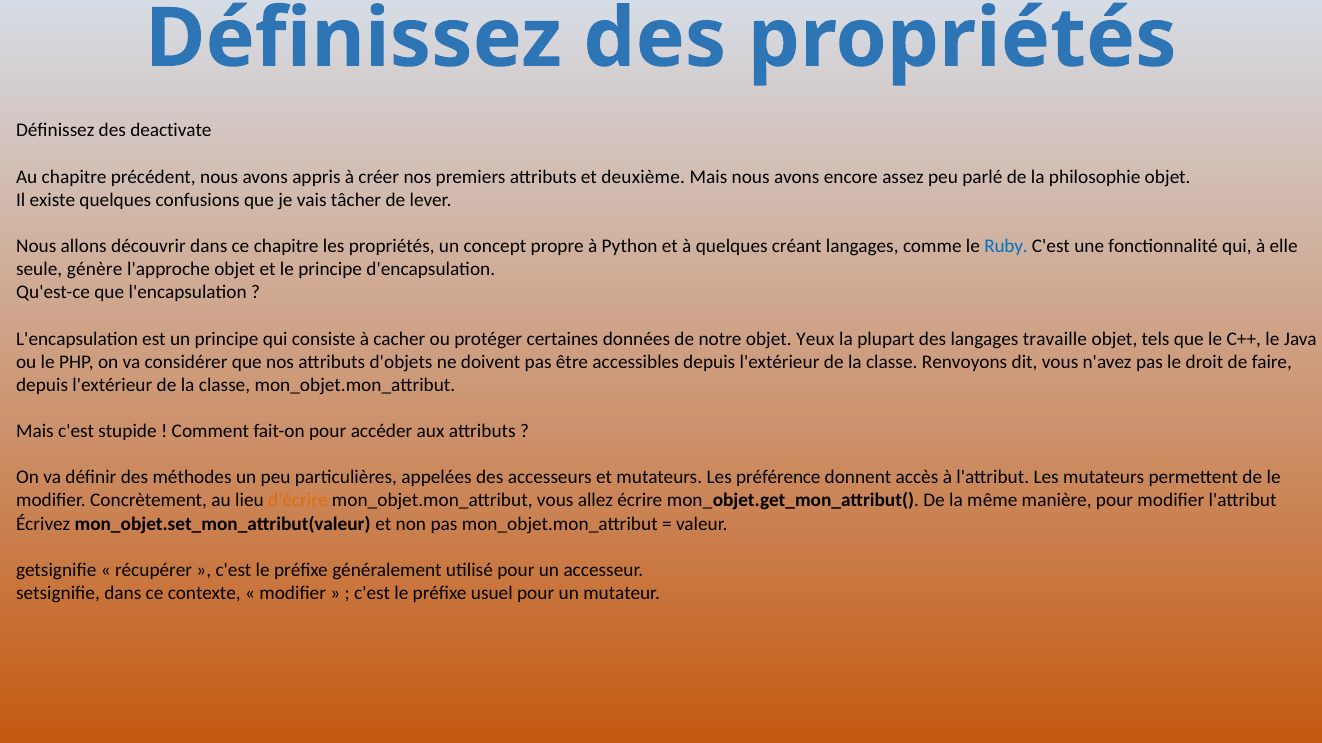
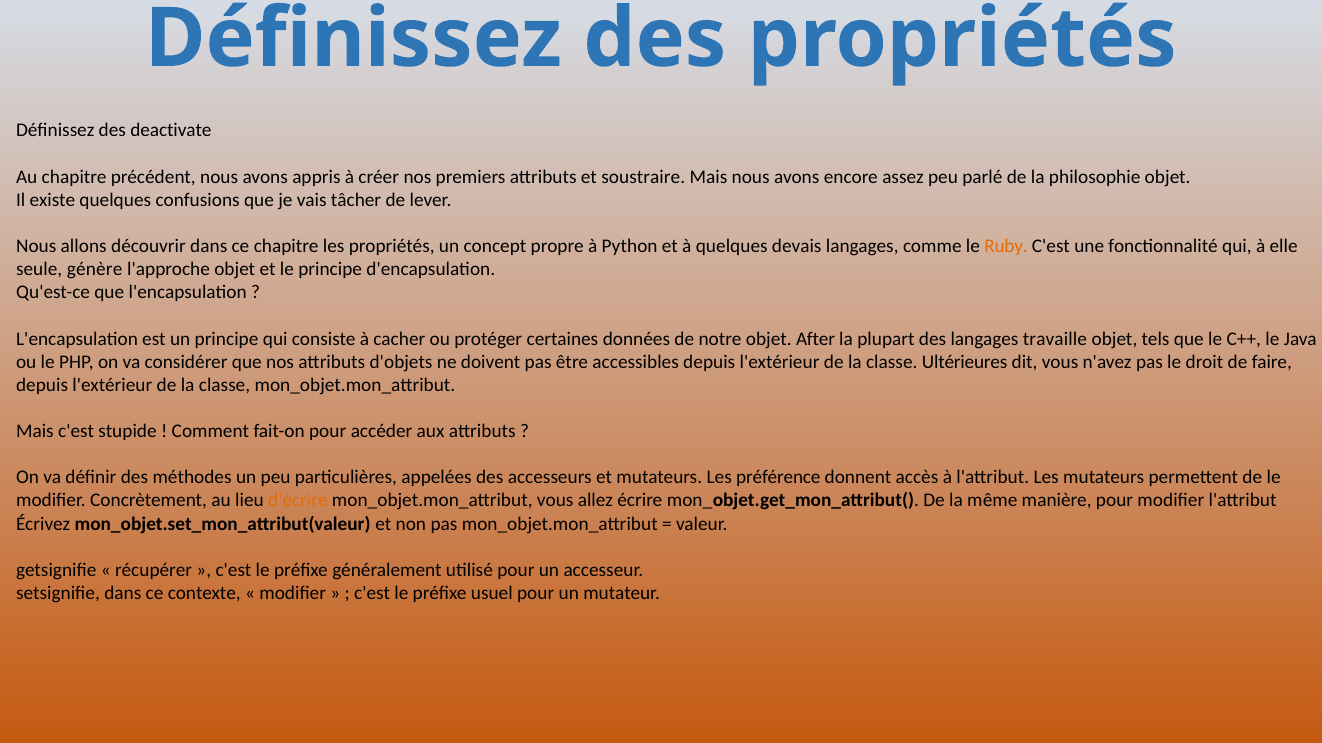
deuxième: deuxième -> soustraire
créant: créant -> devais
Ruby colour: blue -> orange
Yeux: Yeux -> After
Renvoyons: Renvoyons -> Ultérieures
